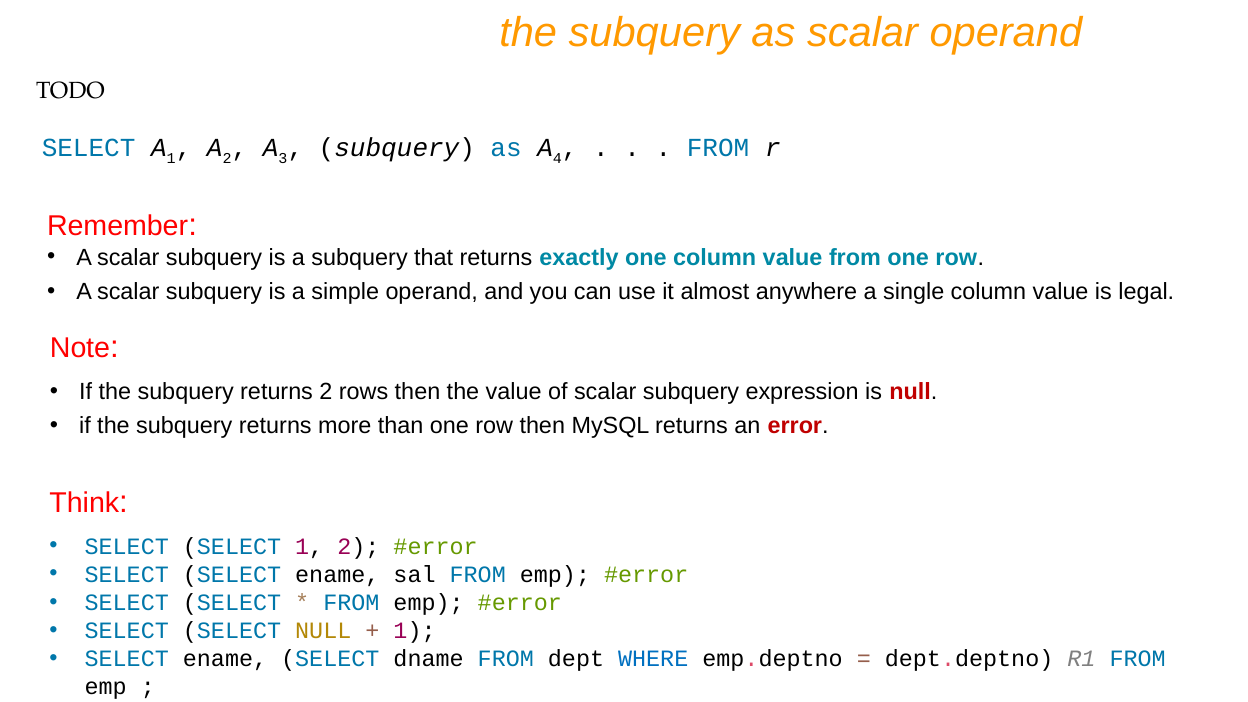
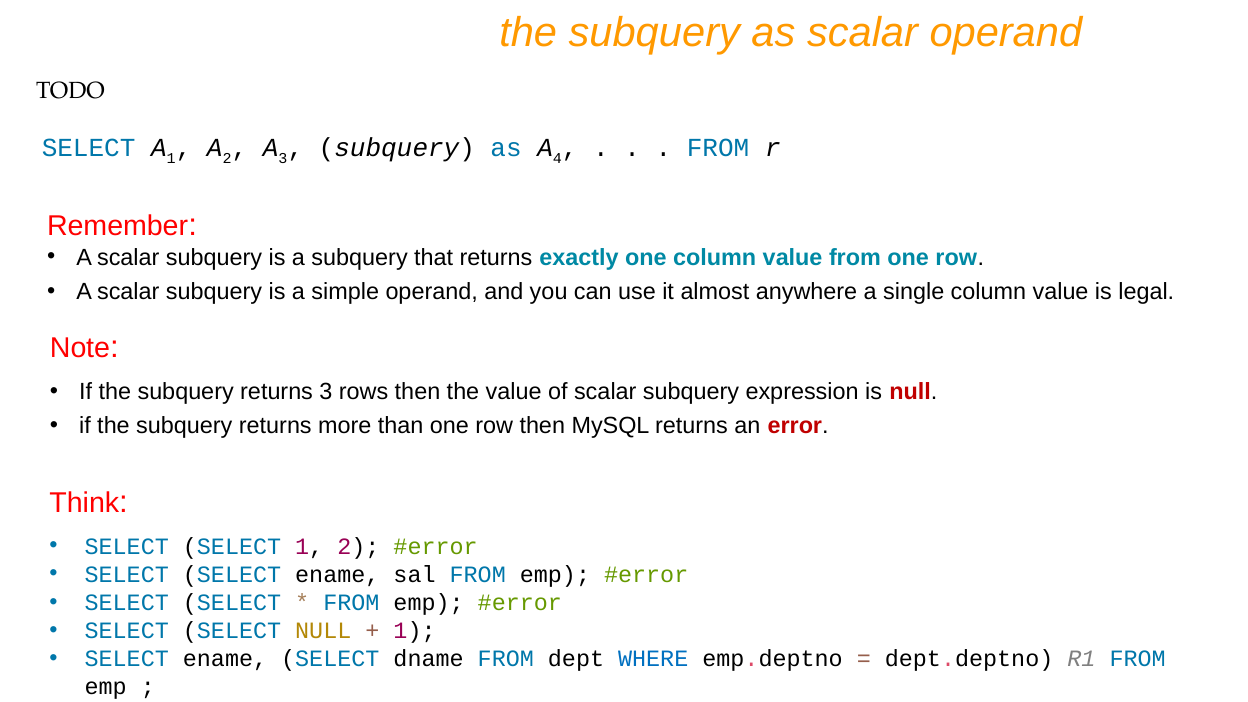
returns 2: 2 -> 3
